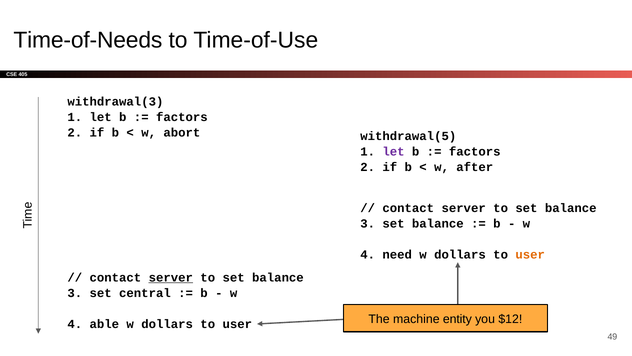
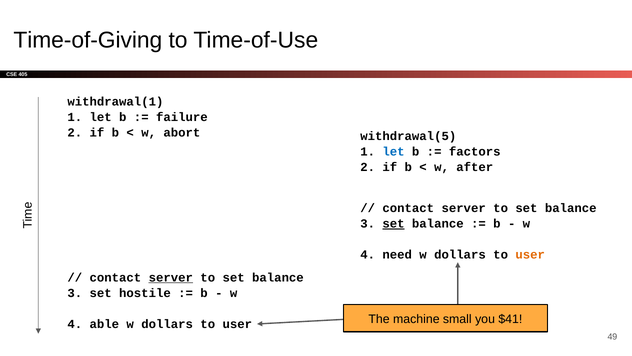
Time-of-Needs: Time-of-Needs -> Time-of-Giving
withdrawal(3: withdrawal(3 -> withdrawal(1
factors at (182, 117): factors -> failure
let at (393, 152) colour: purple -> blue
set at (393, 223) underline: none -> present
central: central -> hostile
entity: entity -> small
$12: $12 -> $41
